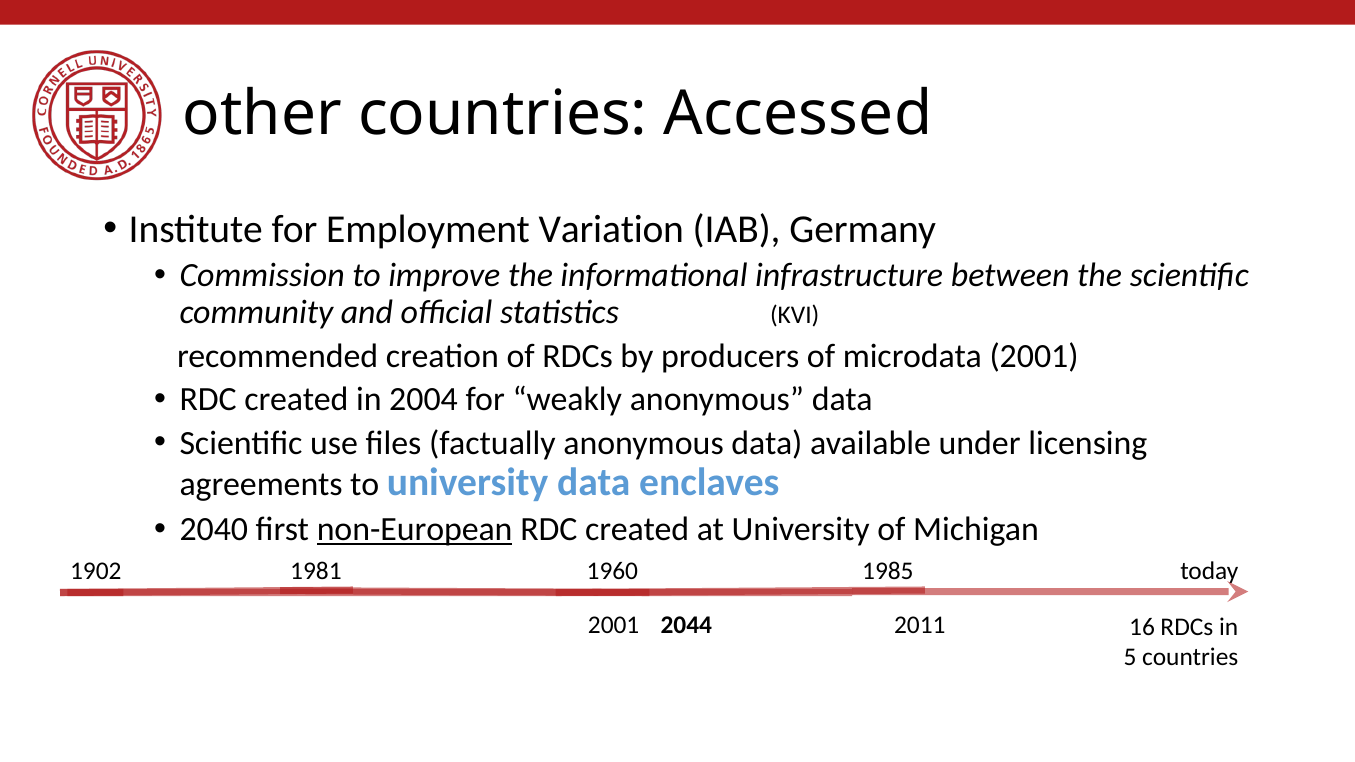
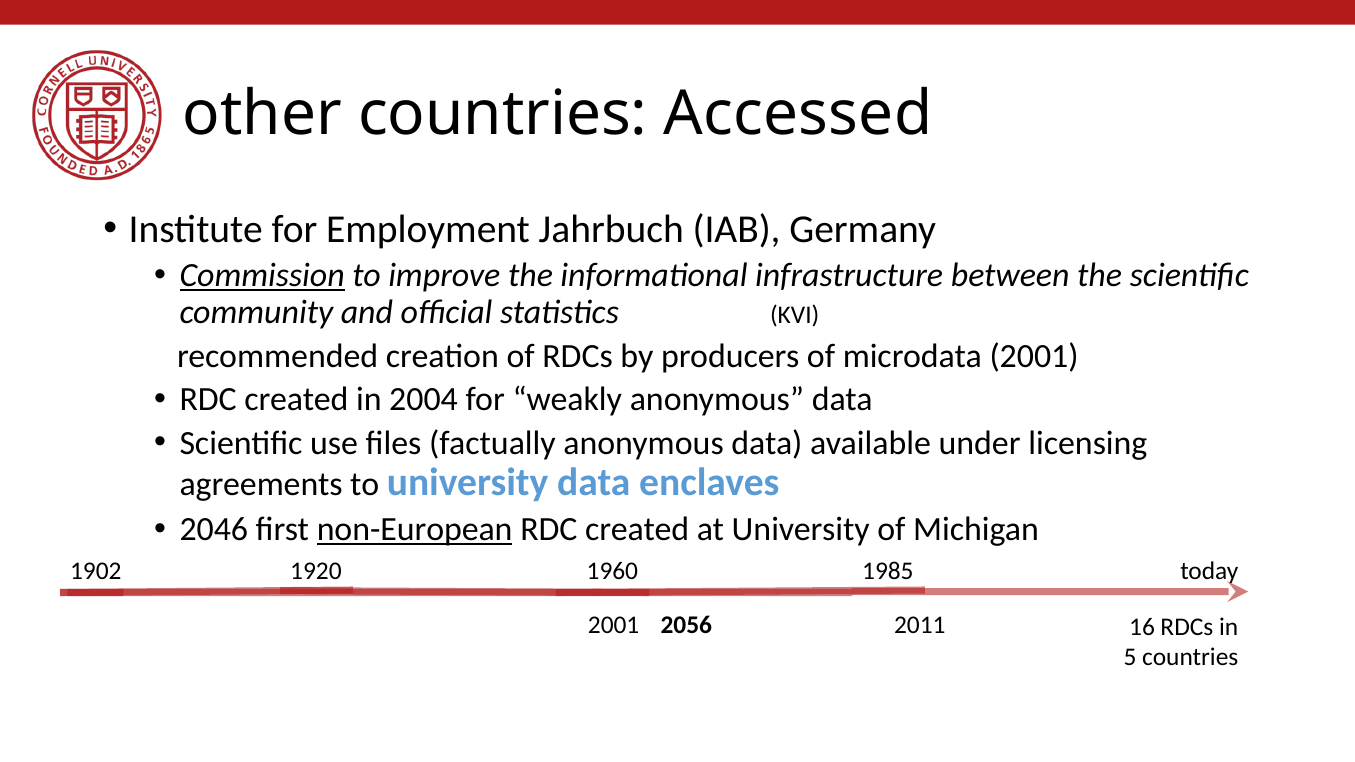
Variation: Variation -> Jahrbuch
Commission underline: none -> present
2040: 2040 -> 2046
1981: 1981 -> 1920
2044: 2044 -> 2056
